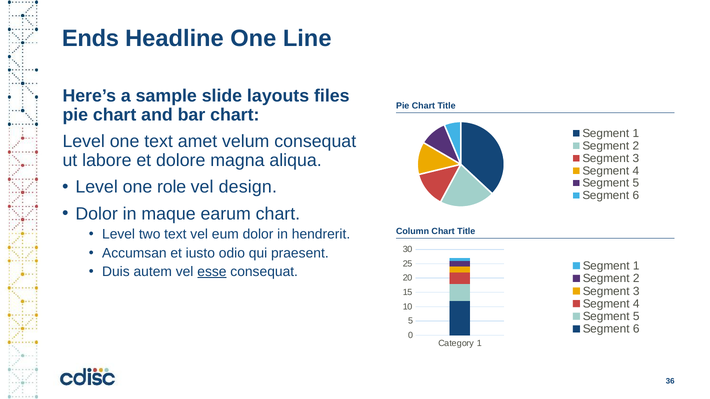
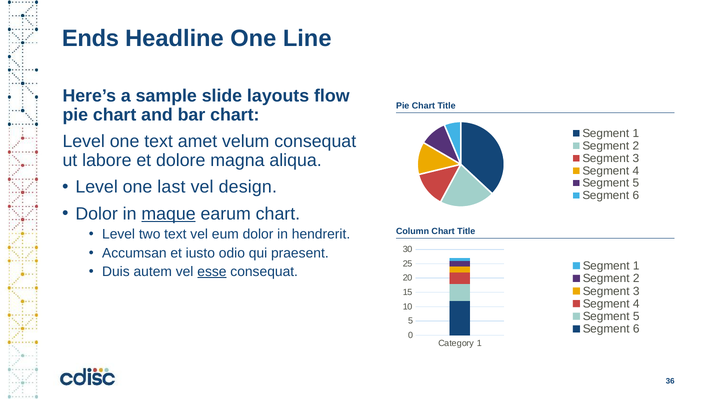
files: files -> flow
role: role -> last
maque underline: none -> present
